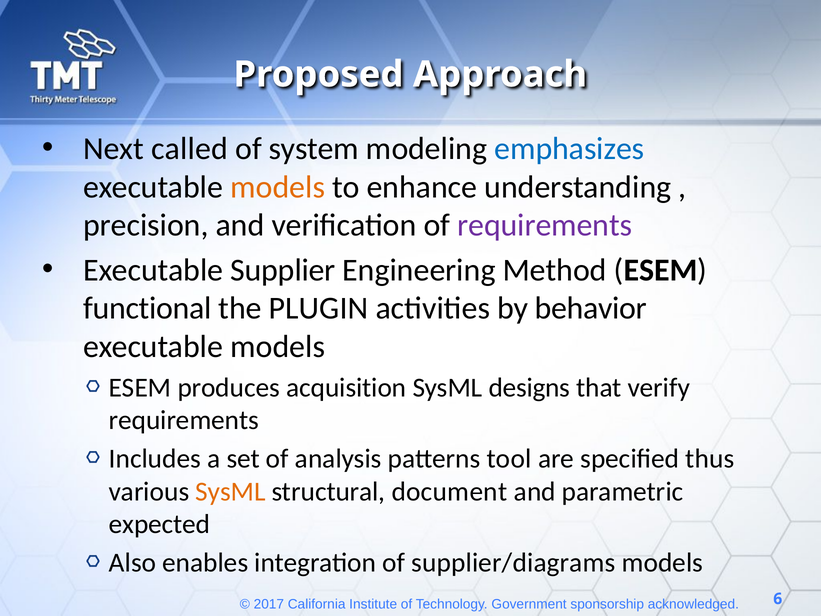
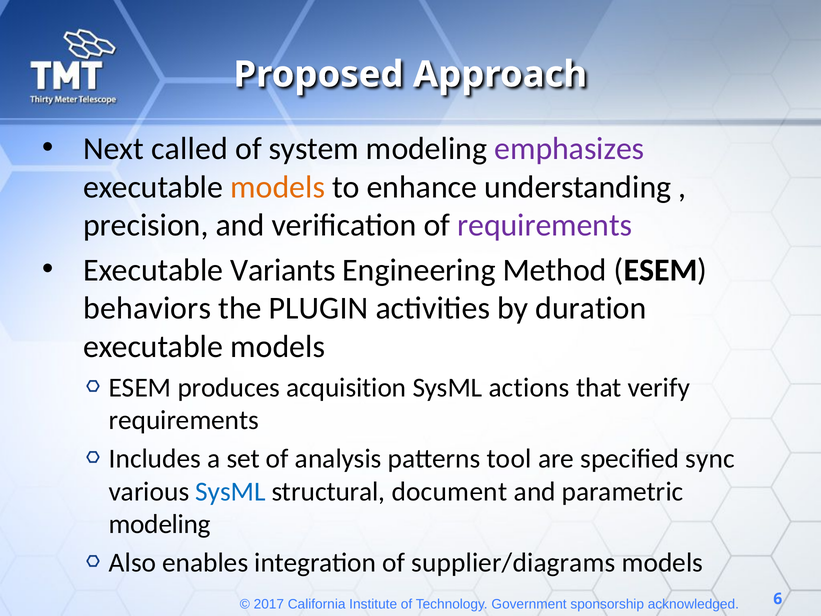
emphasizes colour: blue -> purple
Supplier: Supplier -> Variants
functional: functional -> behaviors
behavior: behavior -> duration
designs: designs -> actions
thus: thus -> sync
SysML at (230, 491) colour: orange -> blue
expected at (160, 524): expected -> modeling
